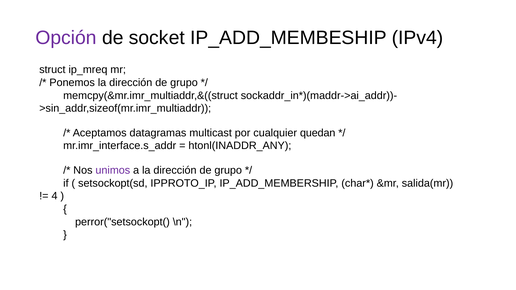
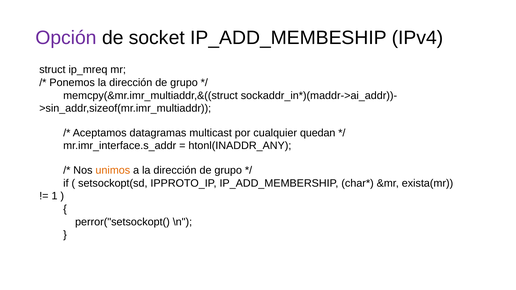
unimos colour: purple -> orange
salida(mr: salida(mr -> exista(mr
4: 4 -> 1
